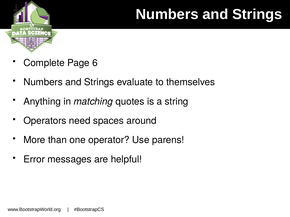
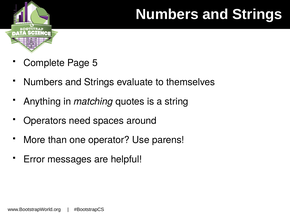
6: 6 -> 5
